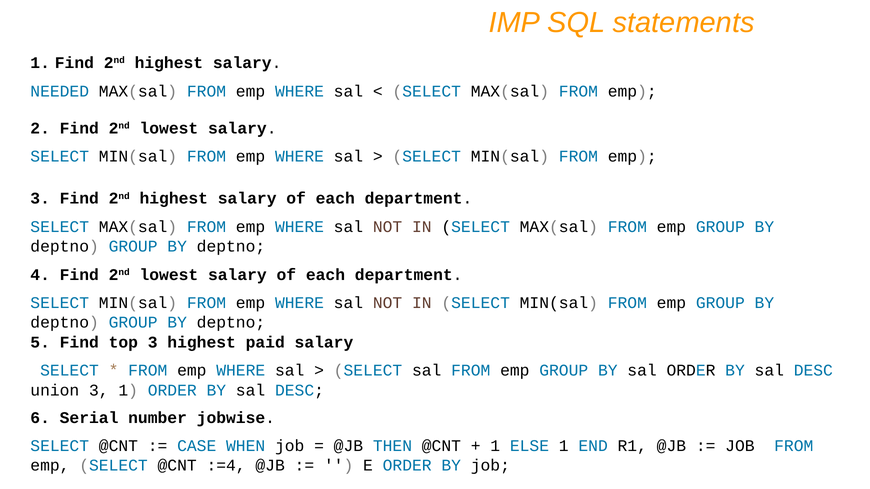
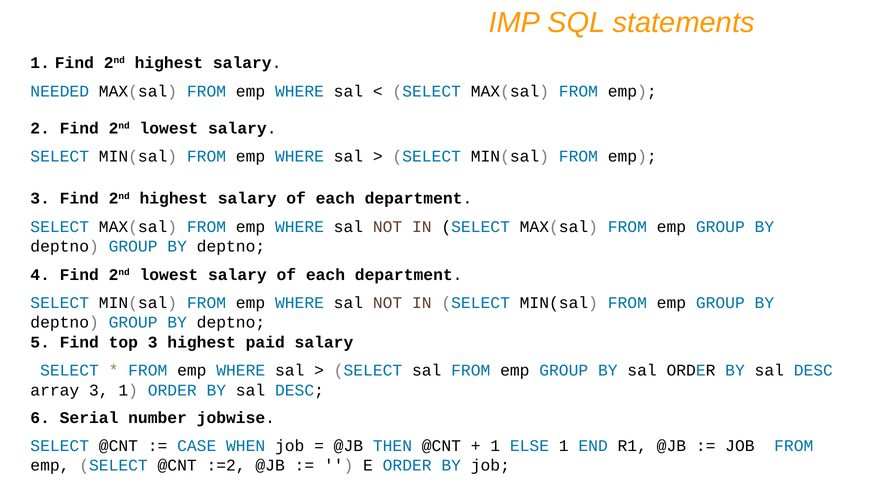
union: union -> array
:=4: :=4 -> :=2
